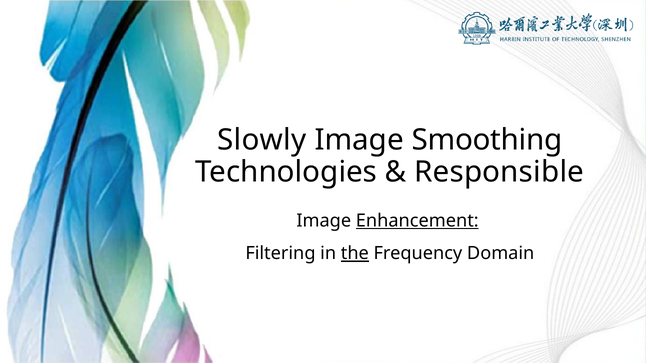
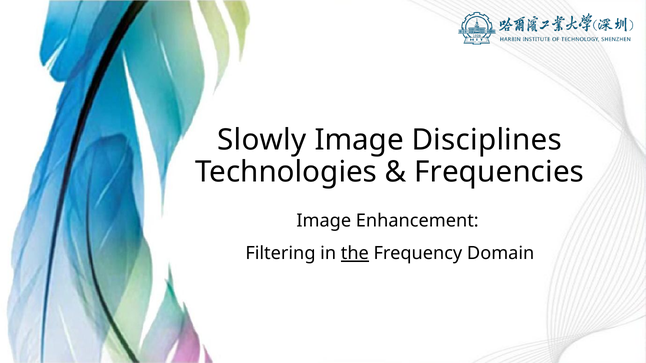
Smoothing: Smoothing -> Disciplines
Responsible: Responsible -> Frequencies
Enhancement underline: present -> none
